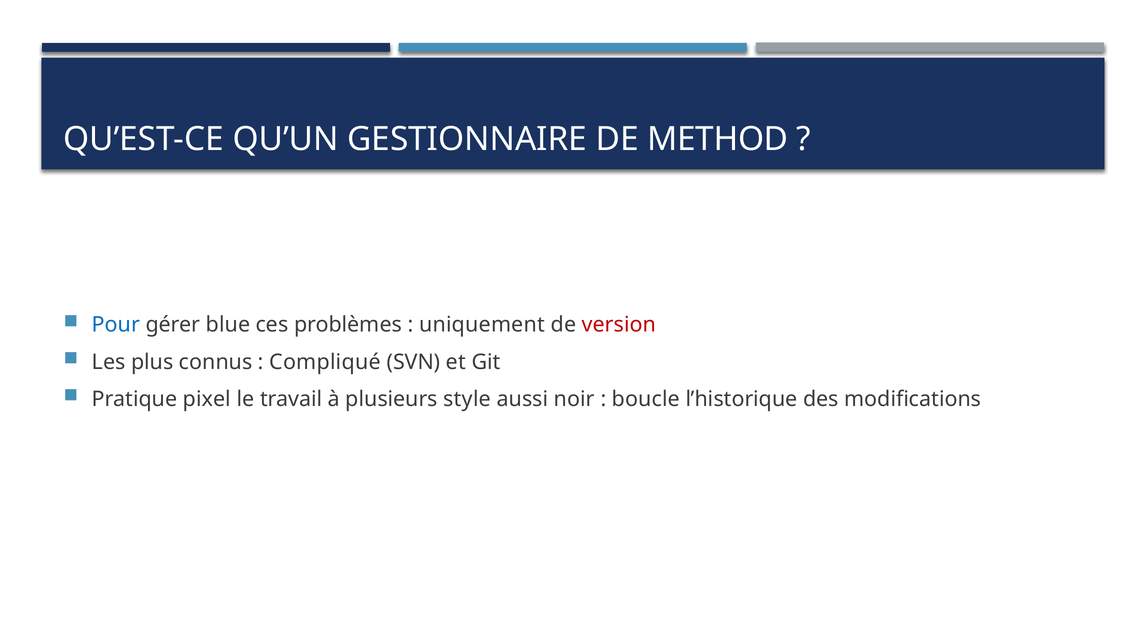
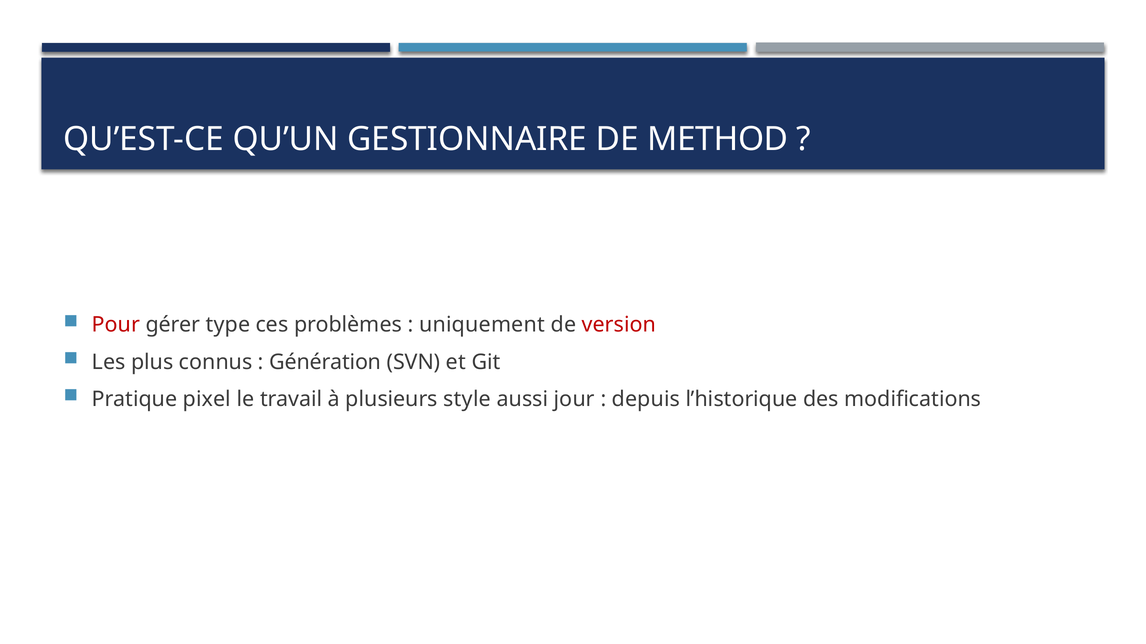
Pour colour: blue -> red
blue: blue -> type
Compliqué: Compliqué -> Génération
noir: noir -> jour
boucle: boucle -> depuis
